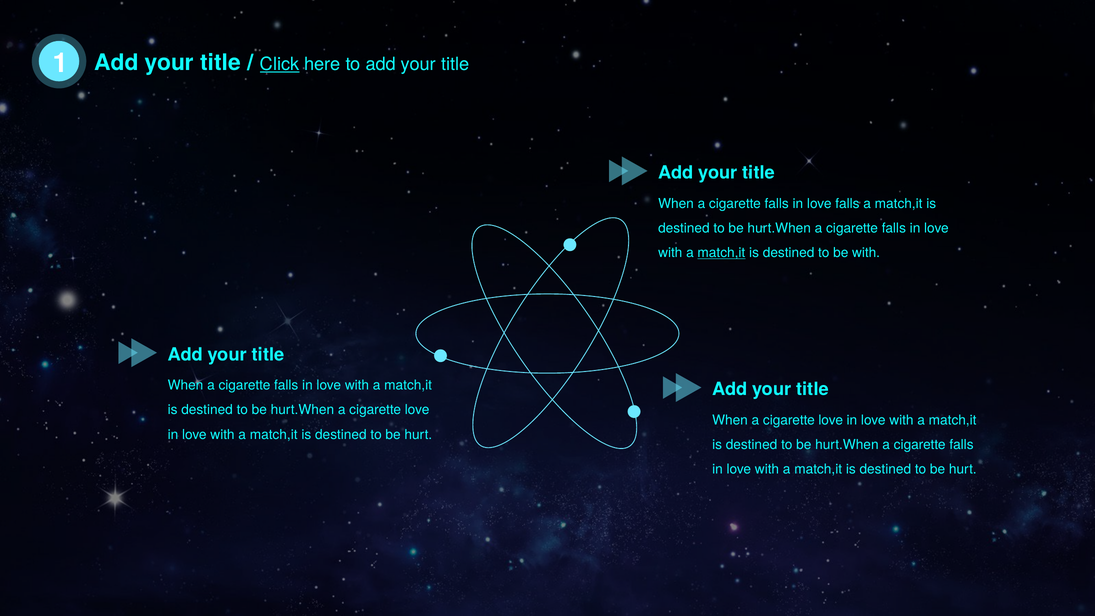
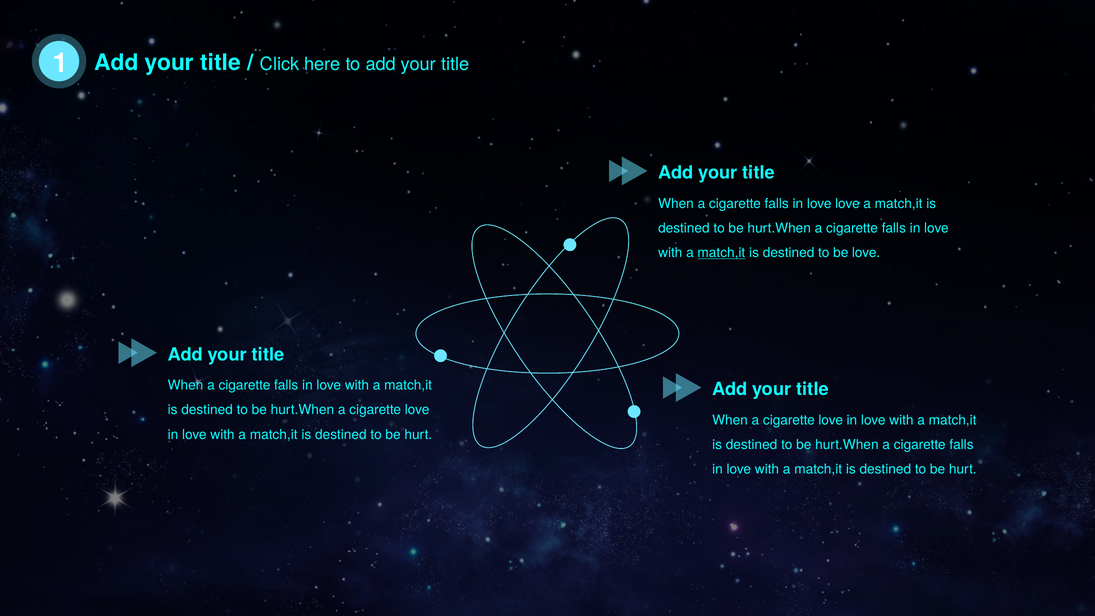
Click underline: present -> none
love falls: falls -> love
be with: with -> love
